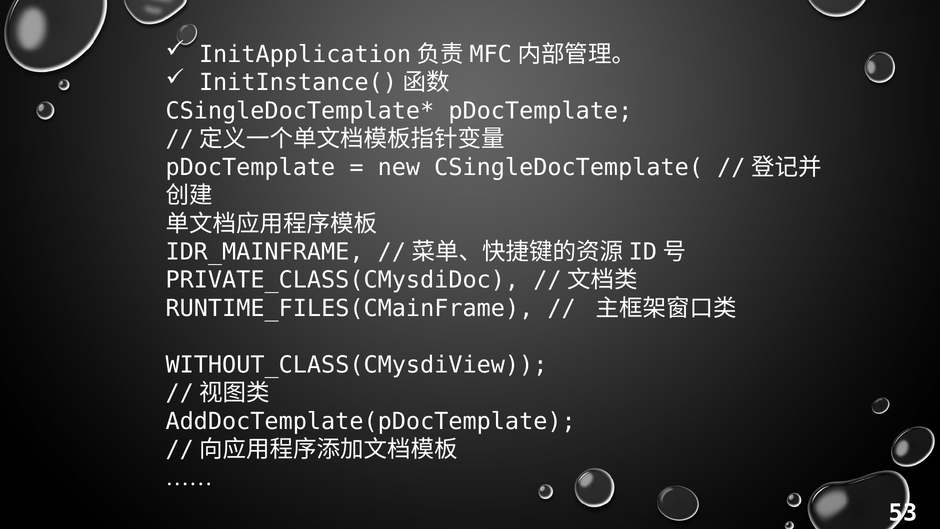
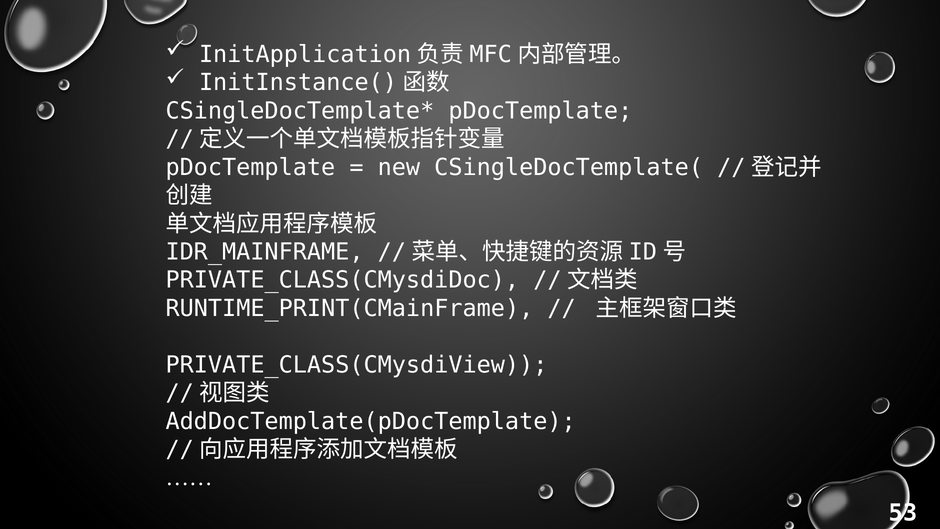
RUNTIME_FILES(CMainFrame: RUNTIME_FILES(CMainFrame -> RUNTIME_PRINT(CMainFrame
WITHOUT_CLASS(CMysdiView: WITHOUT_CLASS(CMysdiView -> PRIVATE_CLASS(CMysdiView
